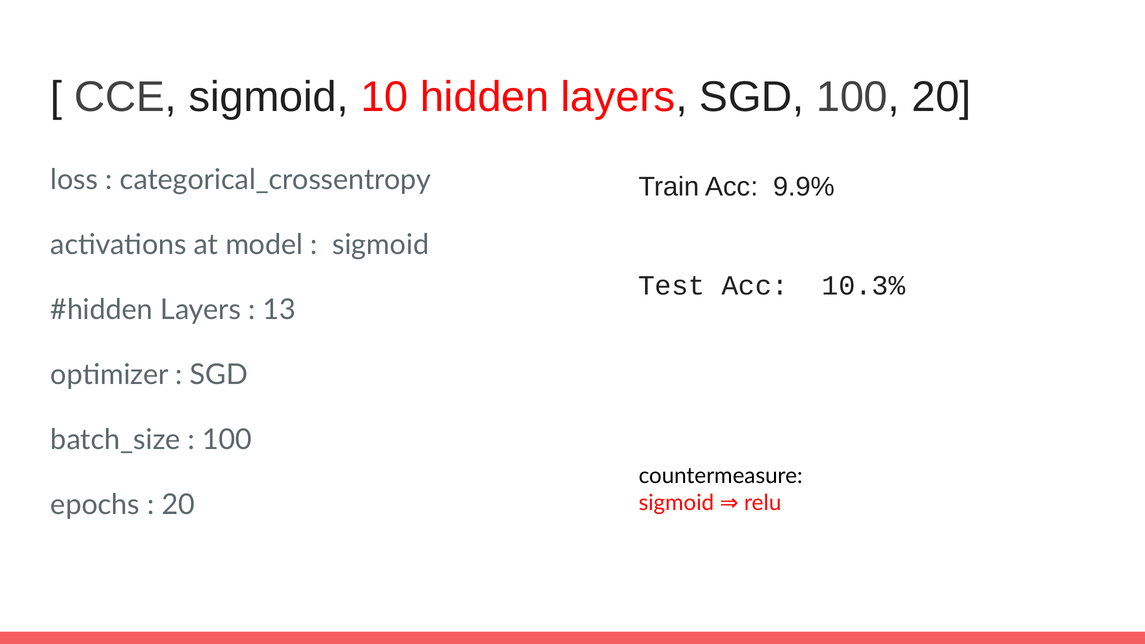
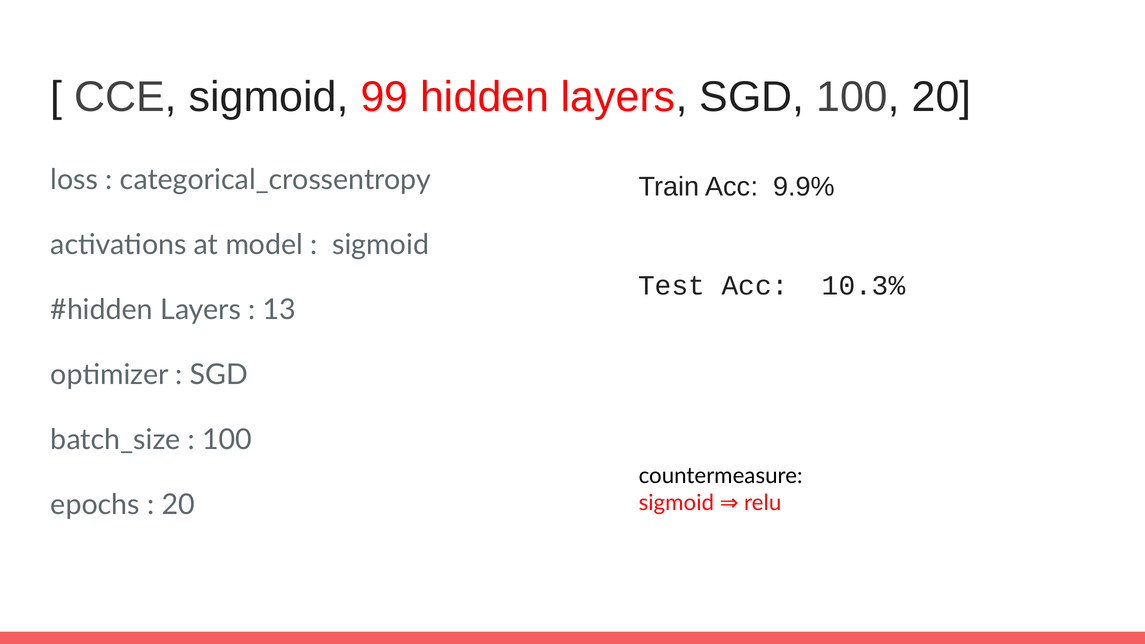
10: 10 -> 99
